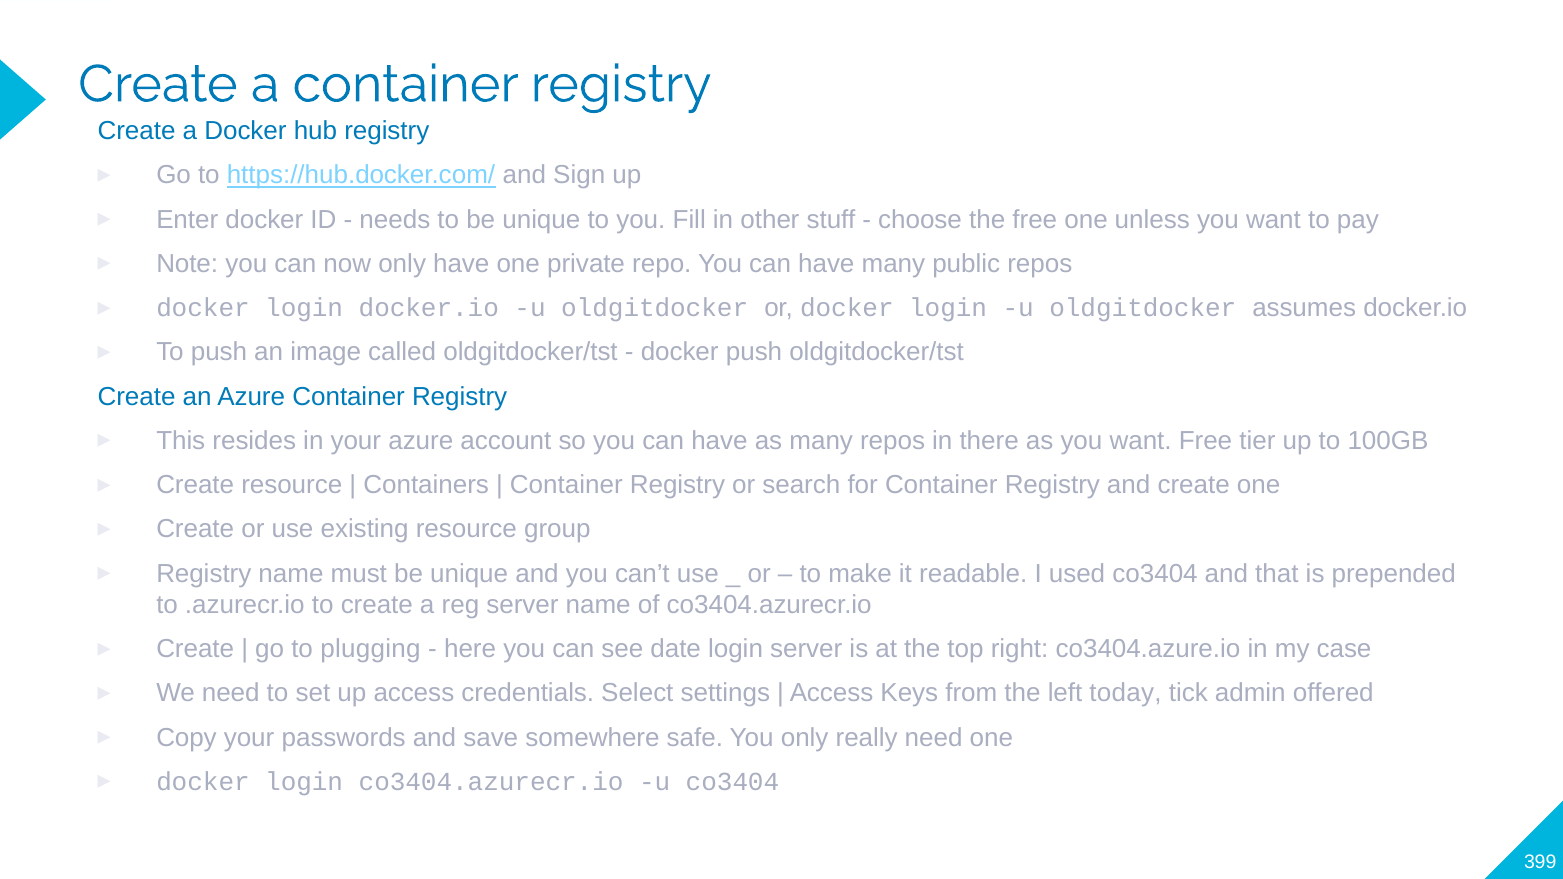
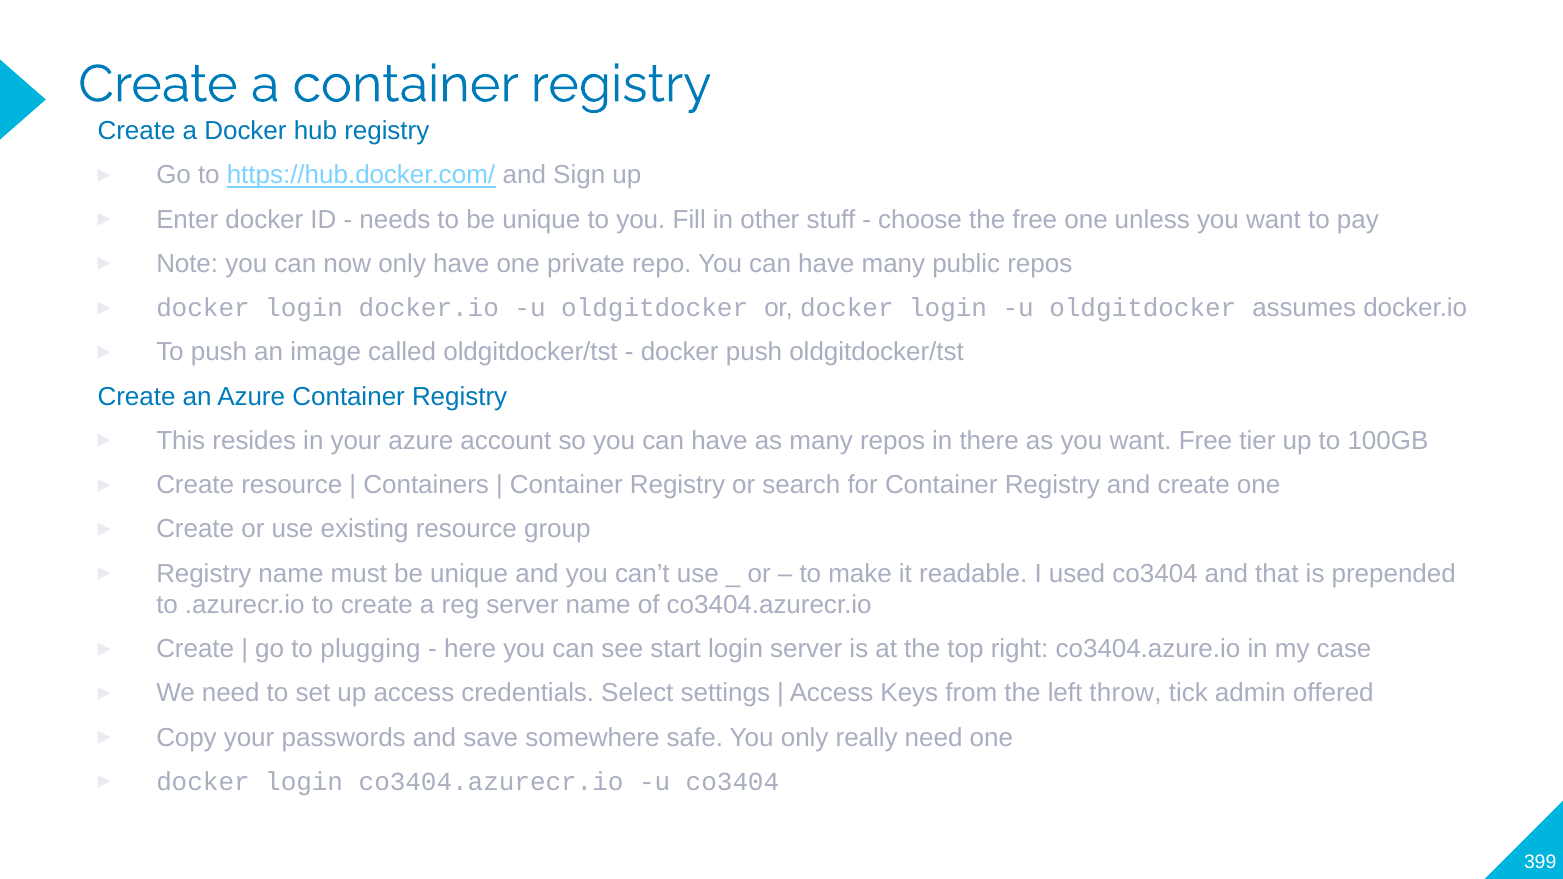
date: date -> start
today: today -> throw
